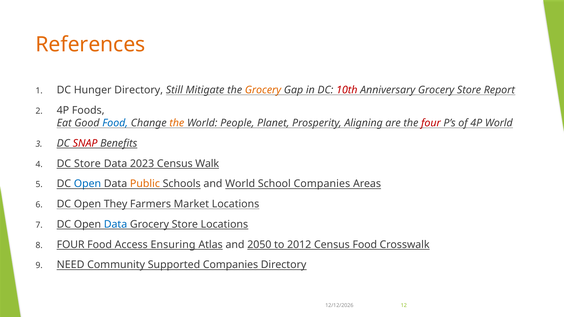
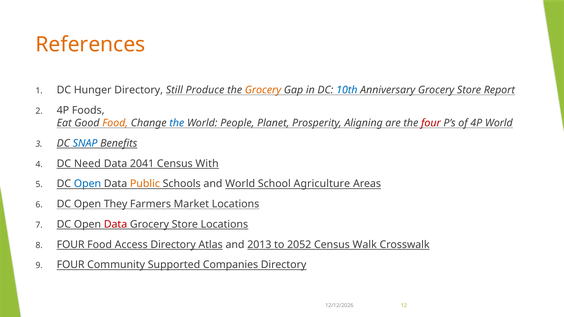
Mitigate: Mitigate -> Produce
10th colour: red -> blue
Food at (115, 123) colour: blue -> orange
the at (177, 123) colour: orange -> blue
SNAP colour: red -> blue
DC Store: Store -> Need
2023: 2023 -> 2041
Walk: Walk -> With
School Companies: Companies -> Agriculture
Data at (116, 224) colour: blue -> red
Access Ensuring: Ensuring -> Directory
2050: 2050 -> 2013
2012: 2012 -> 2052
Census Food: Food -> Walk
NEED at (71, 265): NEED -> FOUR
